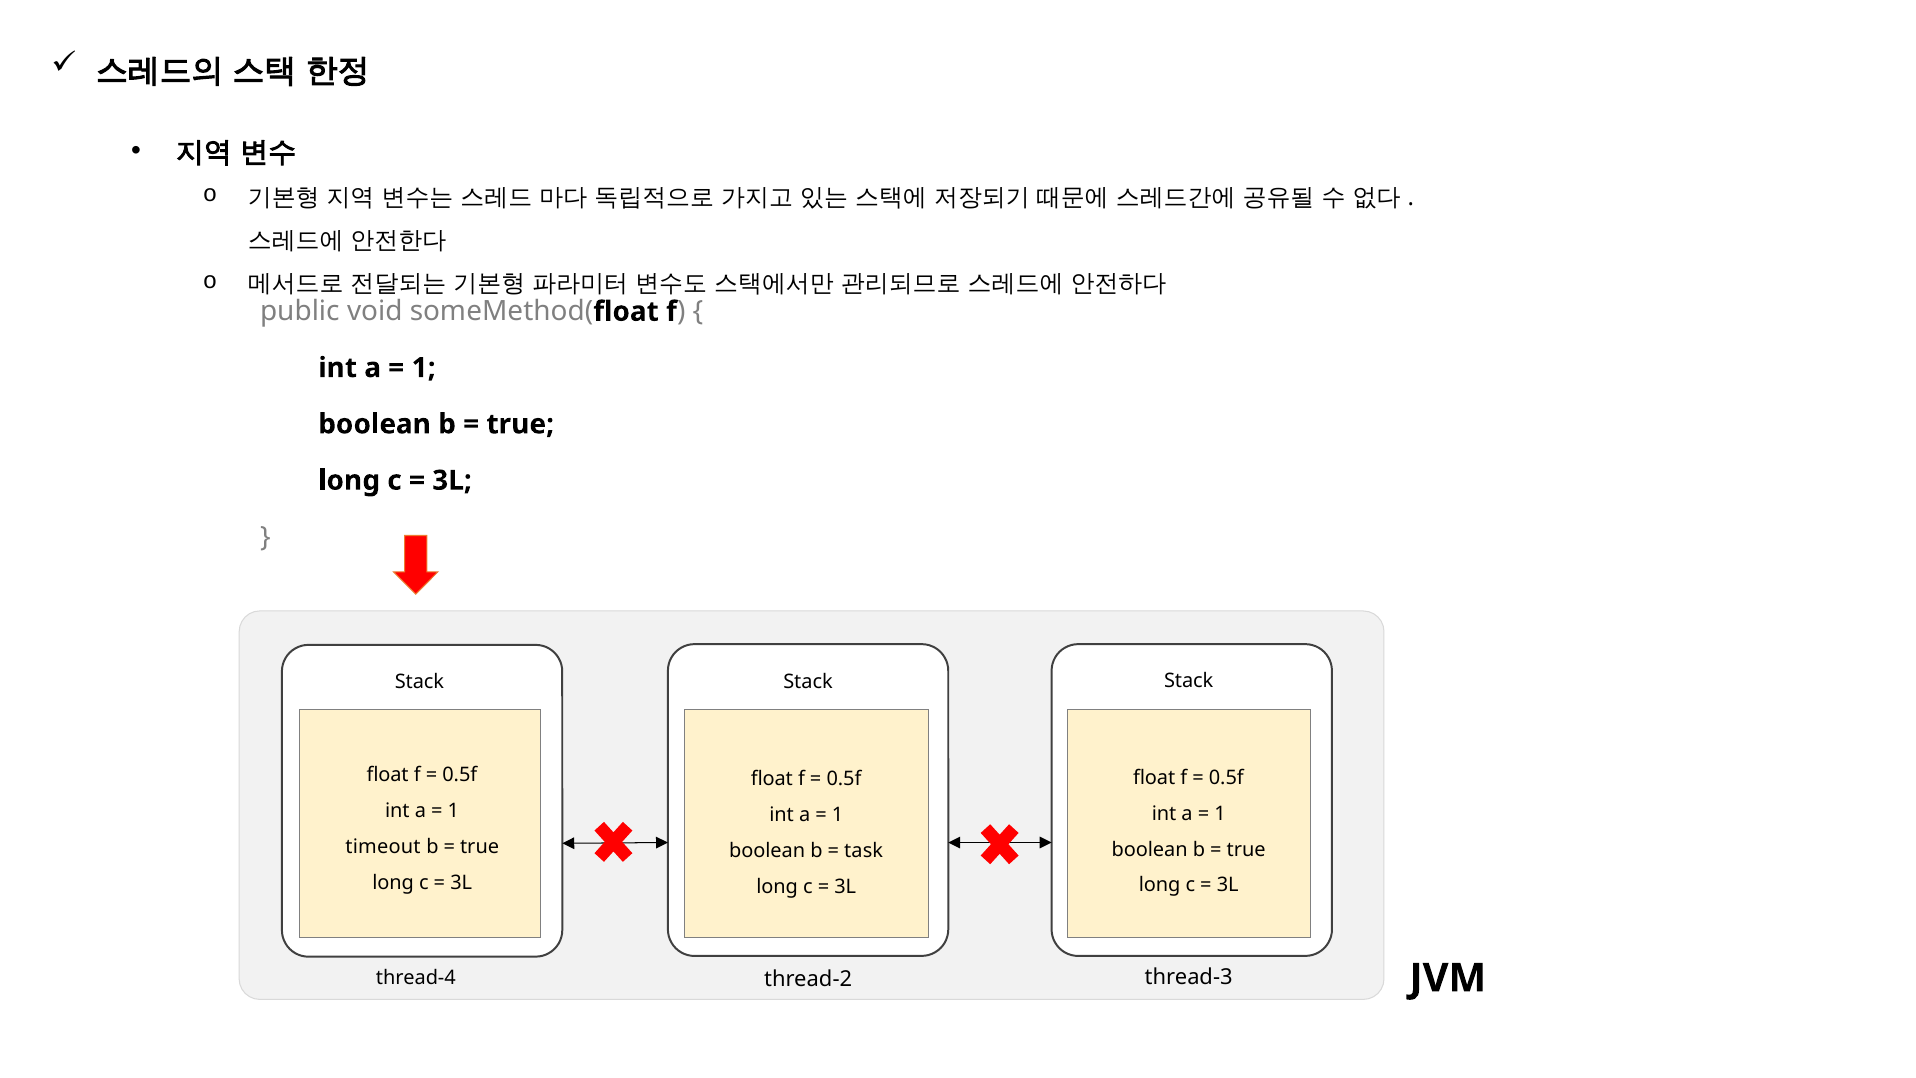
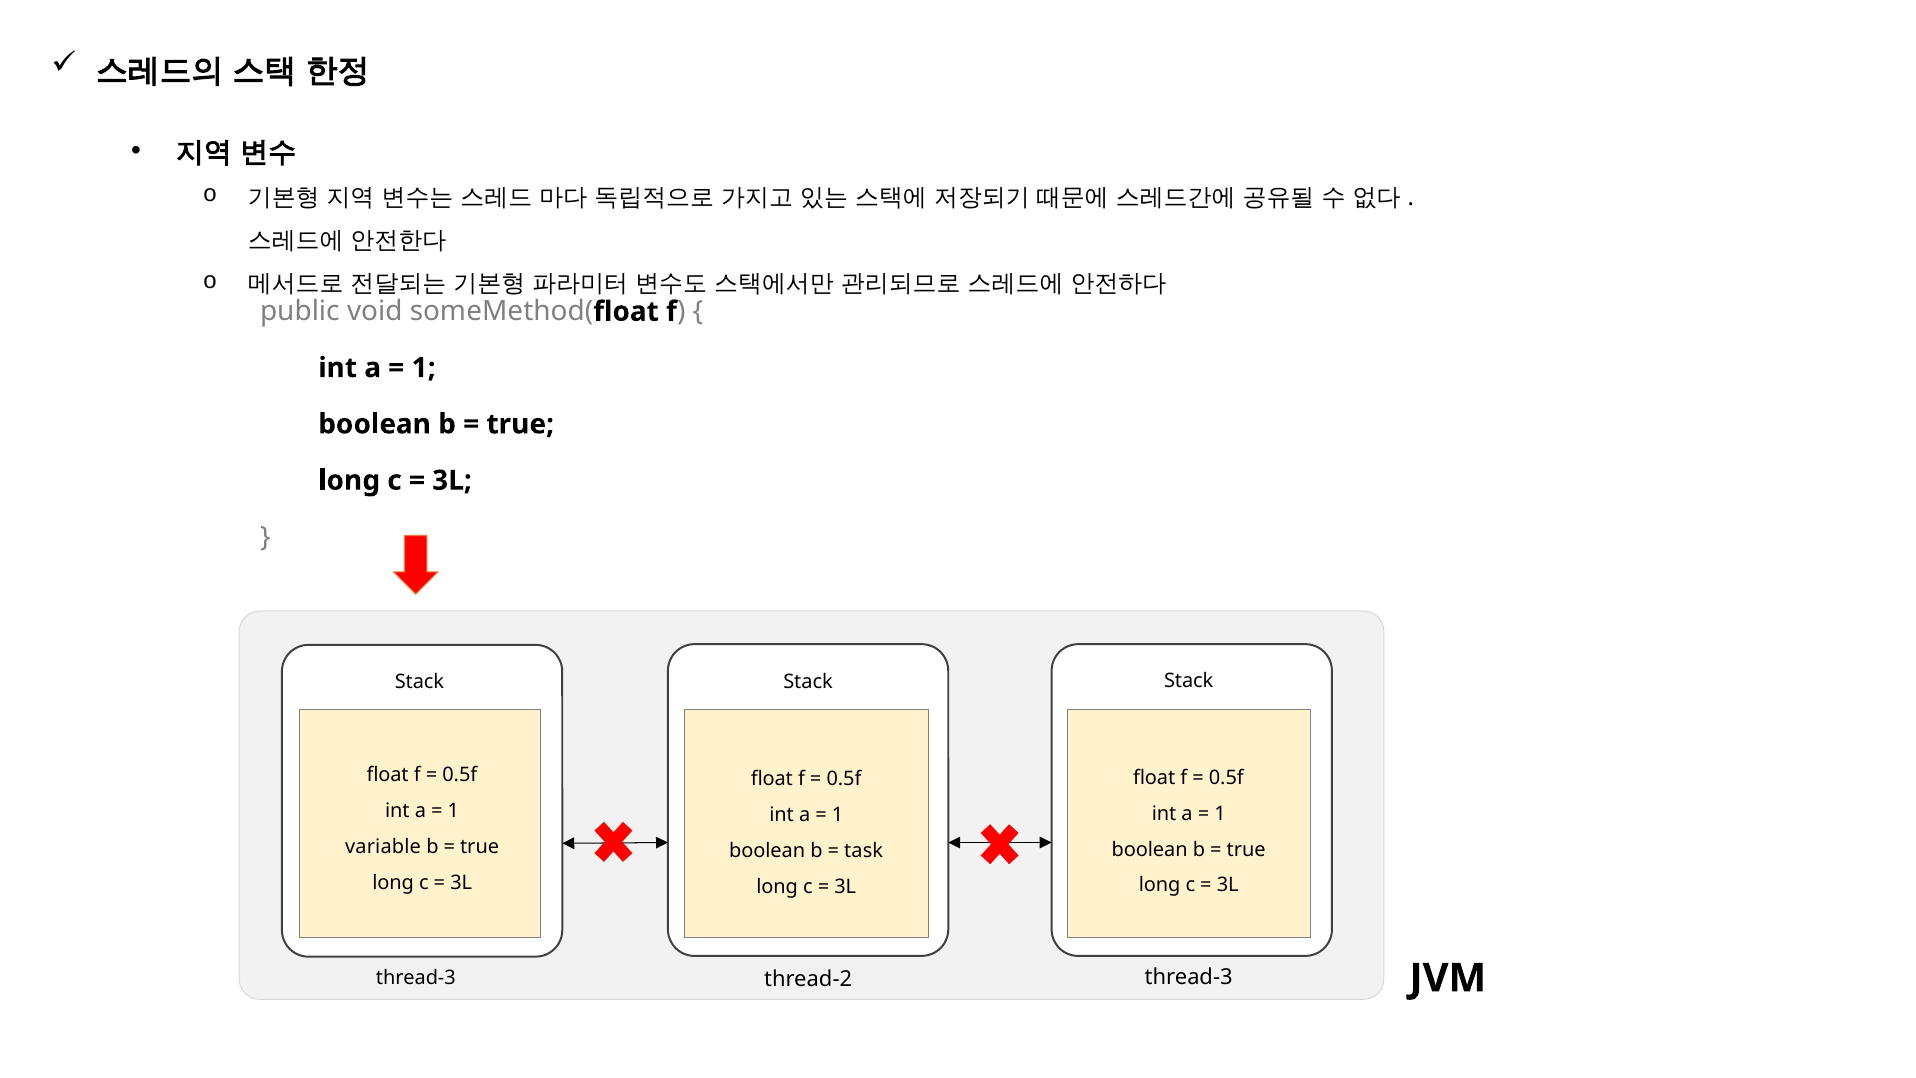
timeout: timeout -> variable
thread-4 at (416, 978): thread-4 -> thread-3
